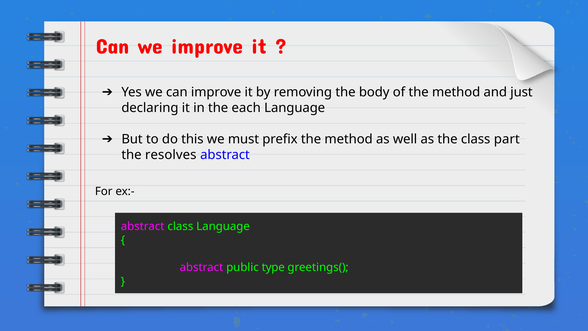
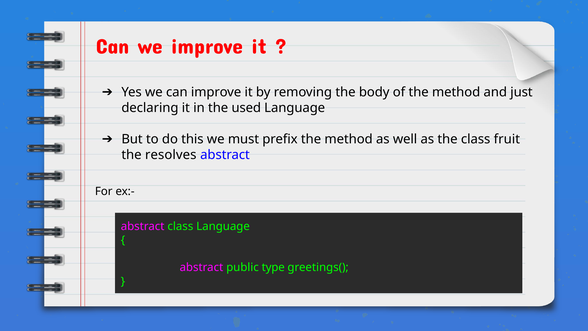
each: each -> used
part: part -> fruit
